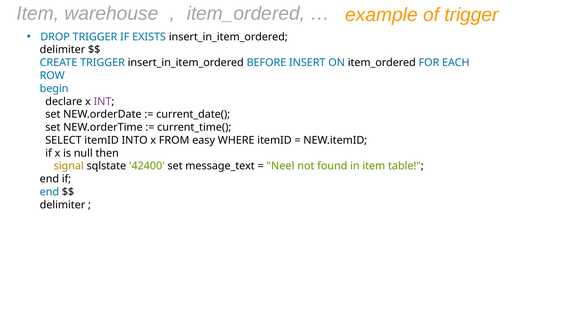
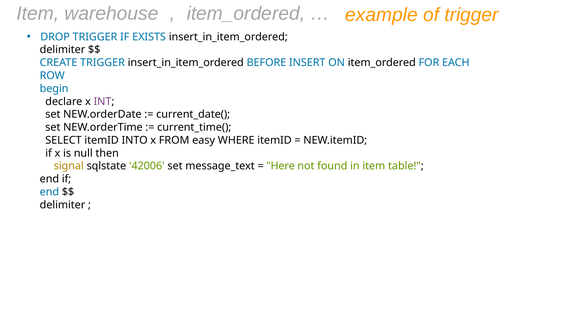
42400: 42400 -> 42006
Neel: Neel -> Here
